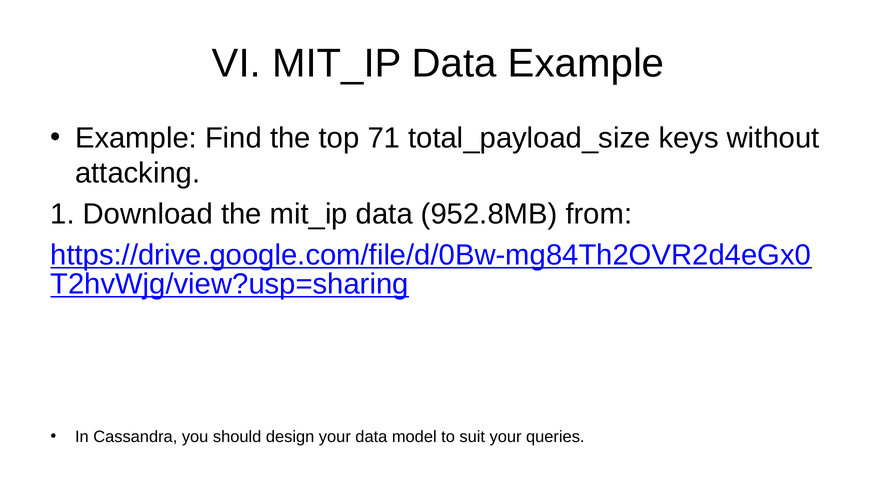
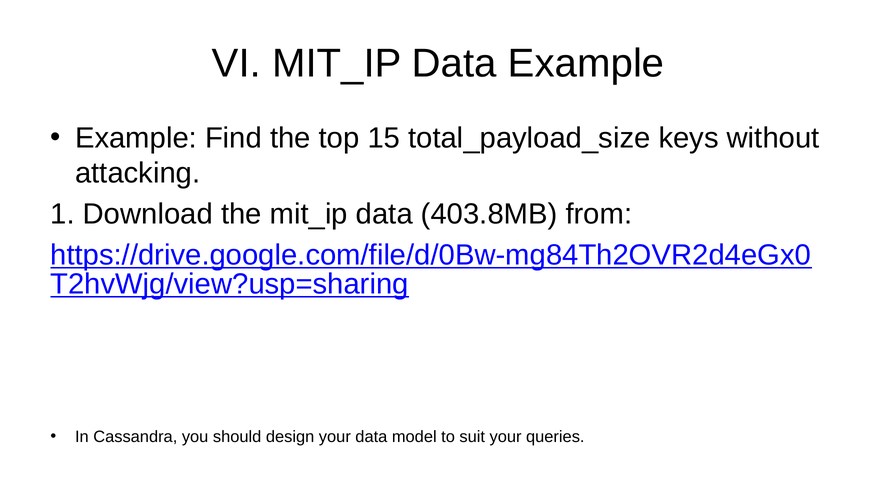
71: 71 -> 15
952.8MB: 952.8MB -> 403.8MB
